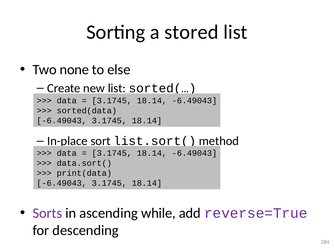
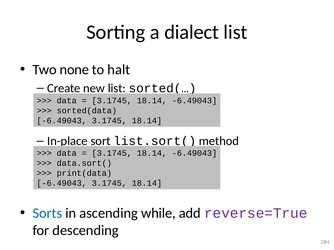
stored: stored -> dialect
else: else -> halt
Sorts colour: purple -> blue
